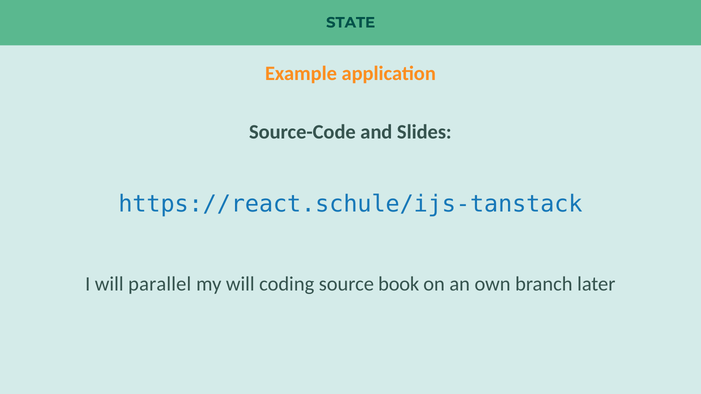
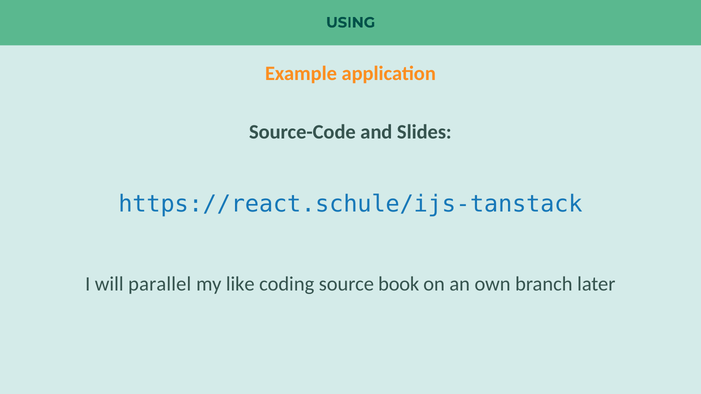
STATE: STATE -> USING
my will: will -> like
